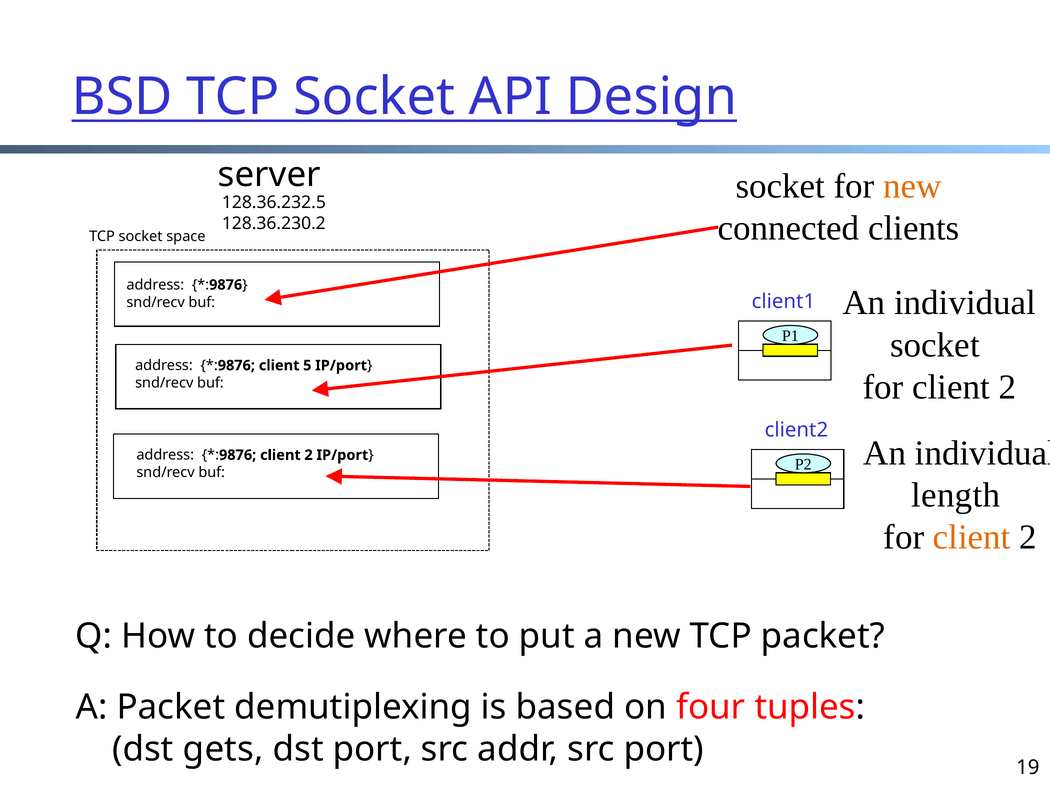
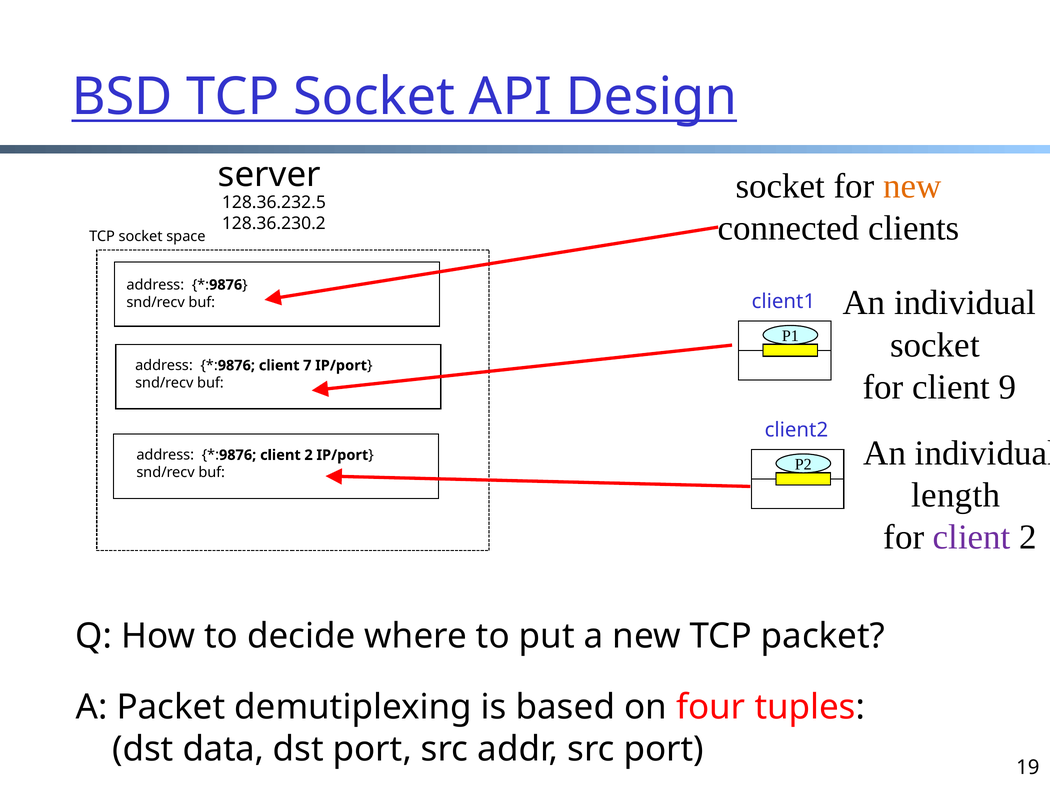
5: 5 -> 7
2 at (1007, 387): 2 -> 9
client at (972, 537) colour: orange -> purple
gets: gets -> data
